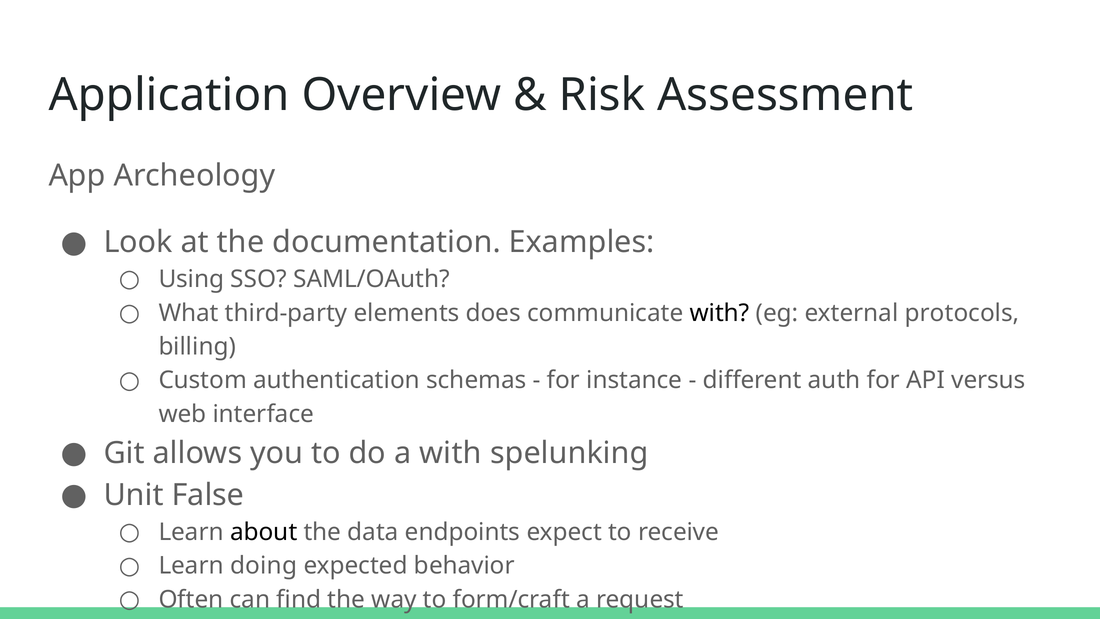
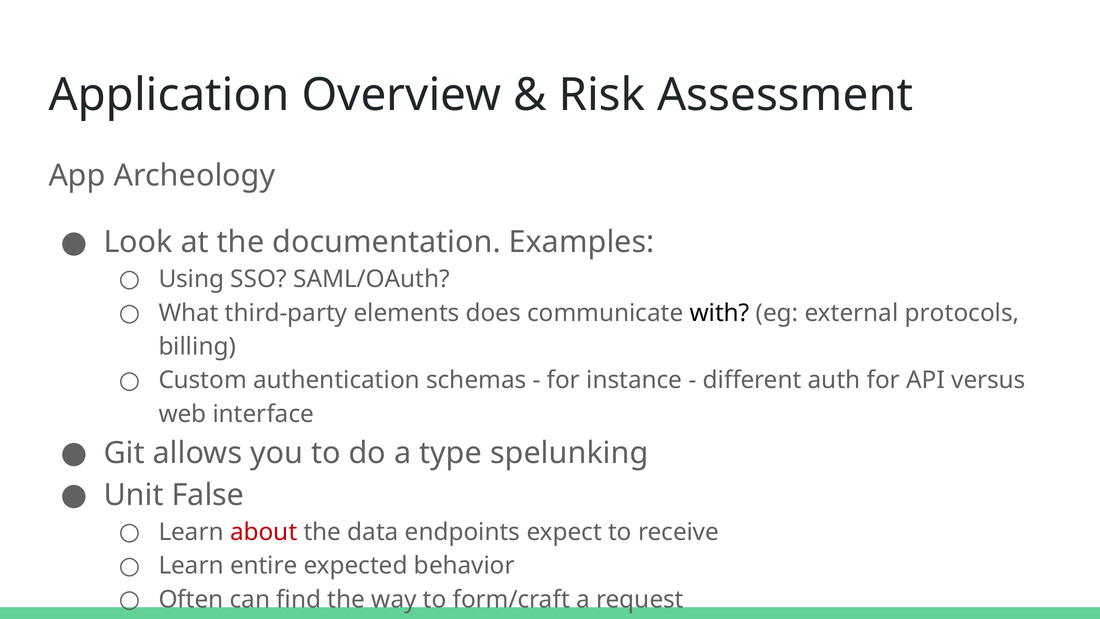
a with: with -> type
about colour: black -> red
doing: doing -> entire
